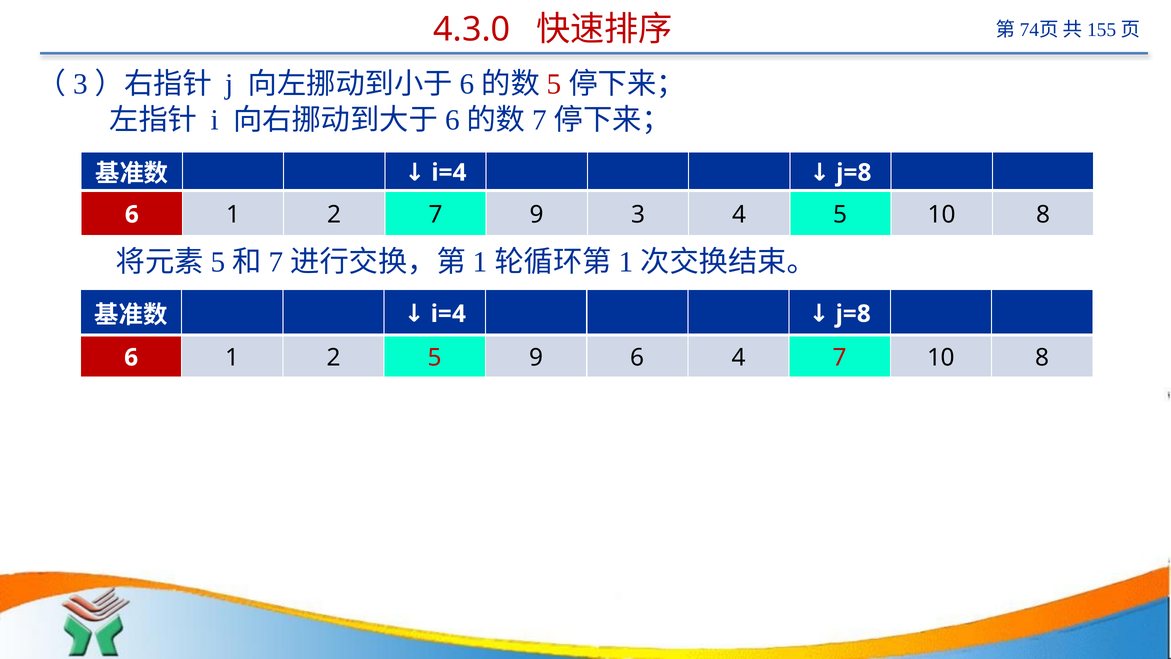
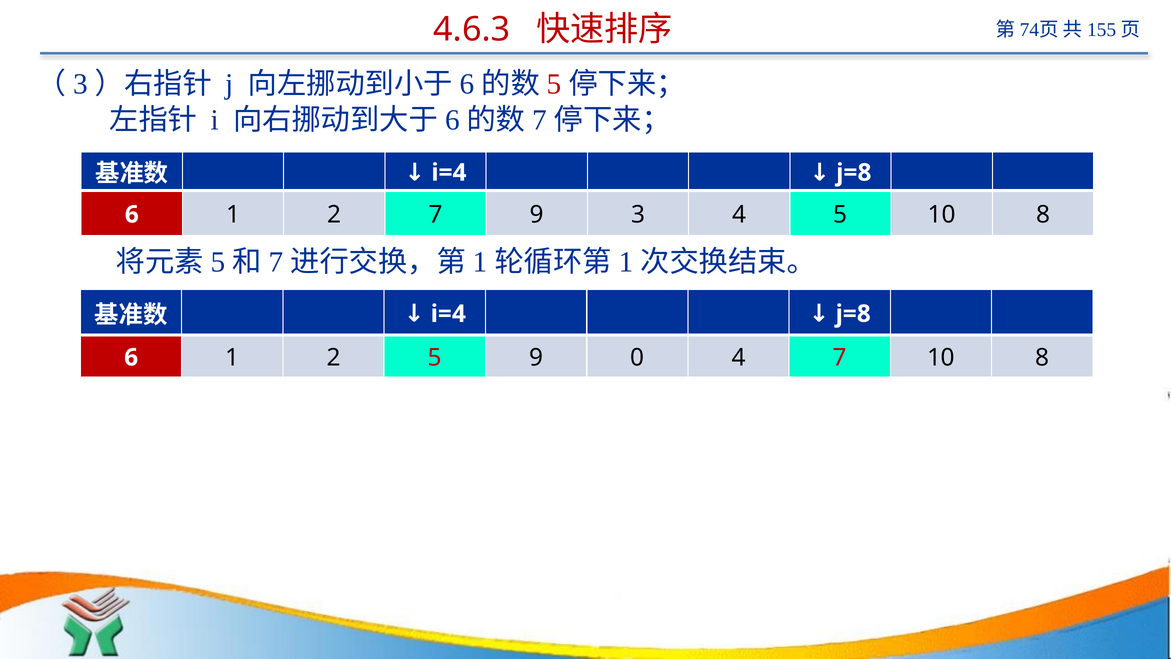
4.3.0: 4.3.0 -> 4.6.3
9 6: 6 -> 0
